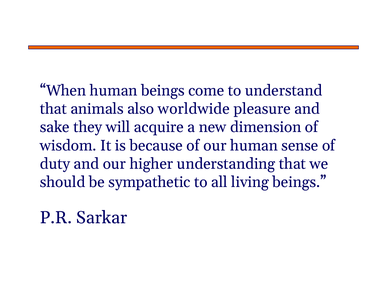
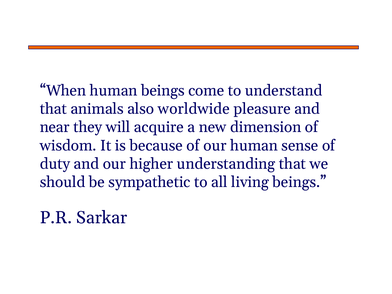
sake: sake -> near
